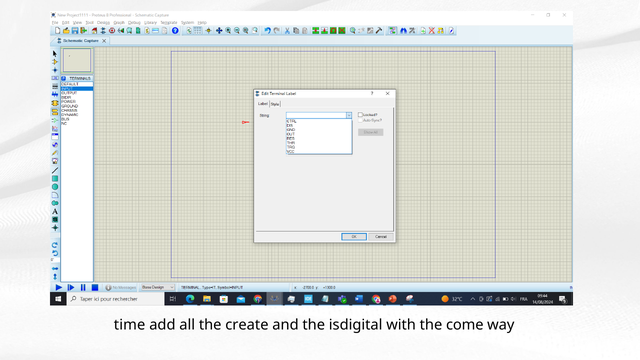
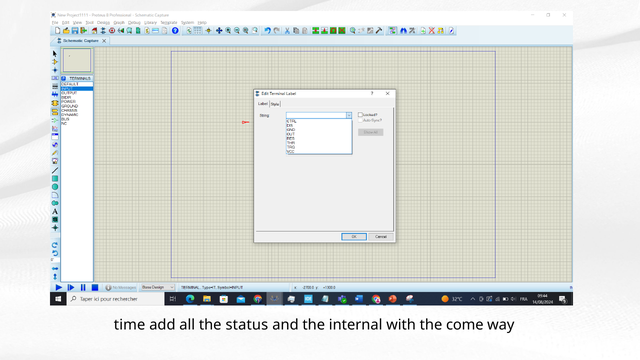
create: create -> status
isdigital: isdigital -> internal
